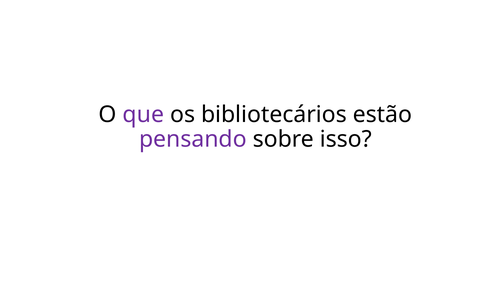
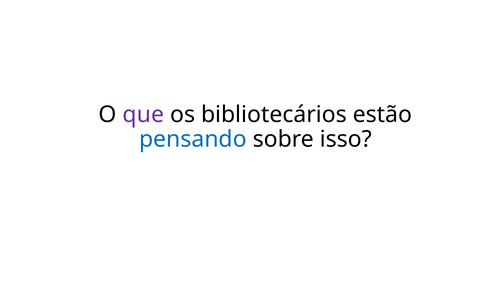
pensando colour: purple -> blue
